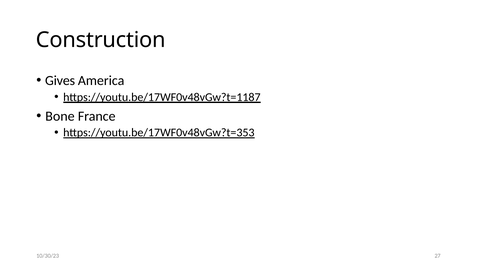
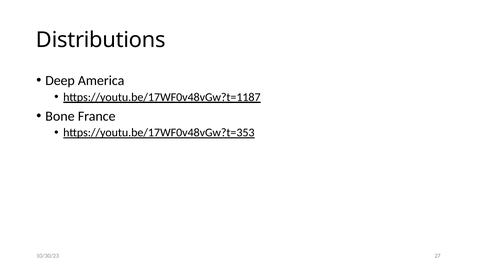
Construction: Construction -> Distributions
Gives: Gives -> Deep
